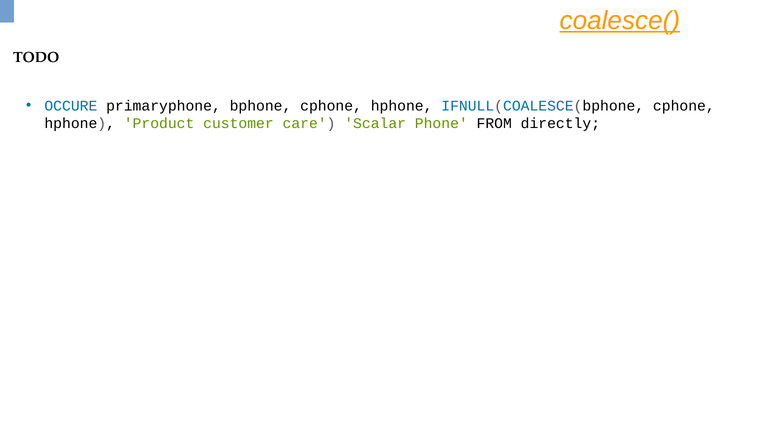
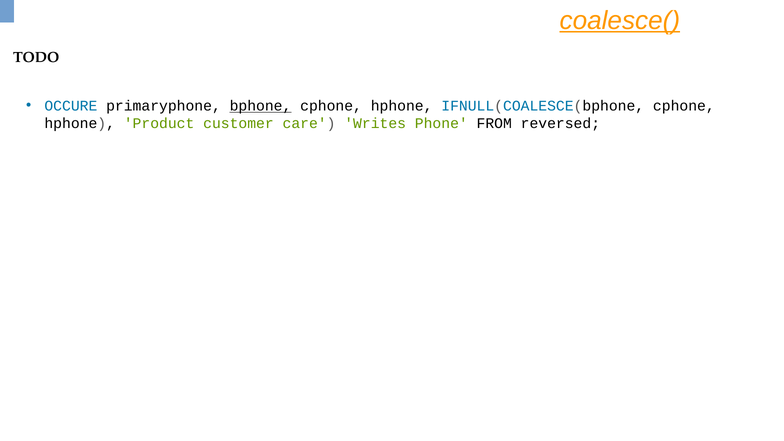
bphone underline: none -> present
Scalar: Scalar -> Writes
directly: directly -> reversed
